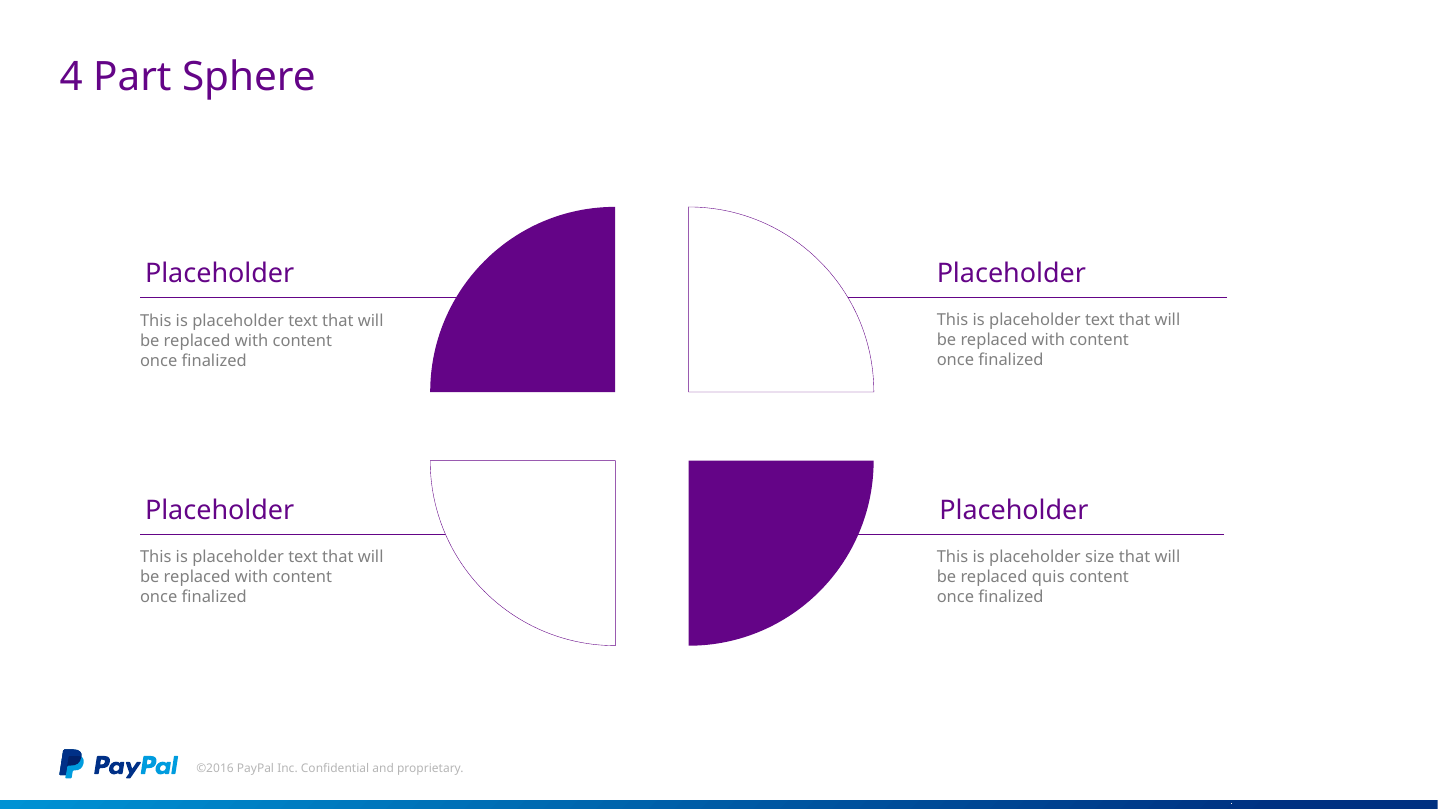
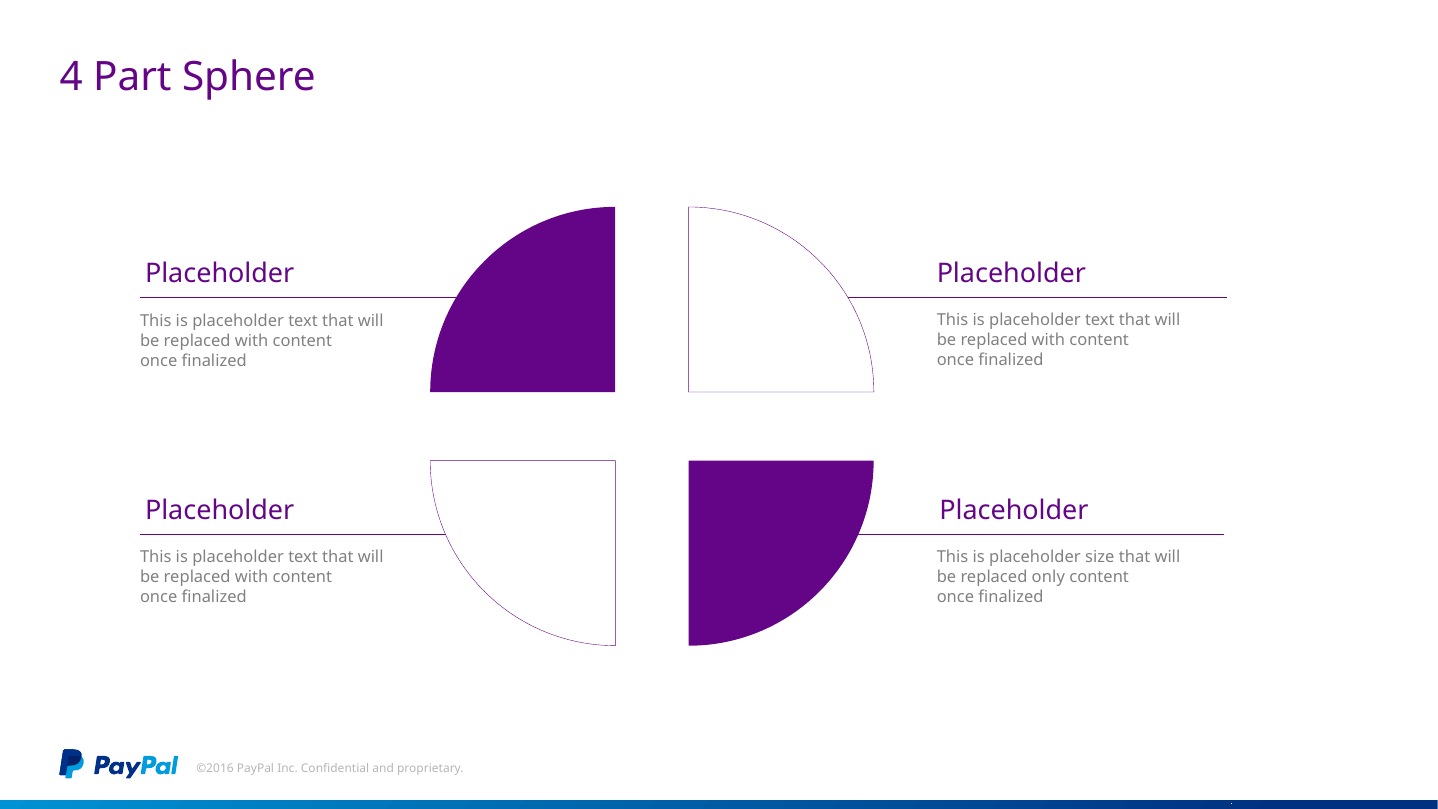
quis: quis -> only
